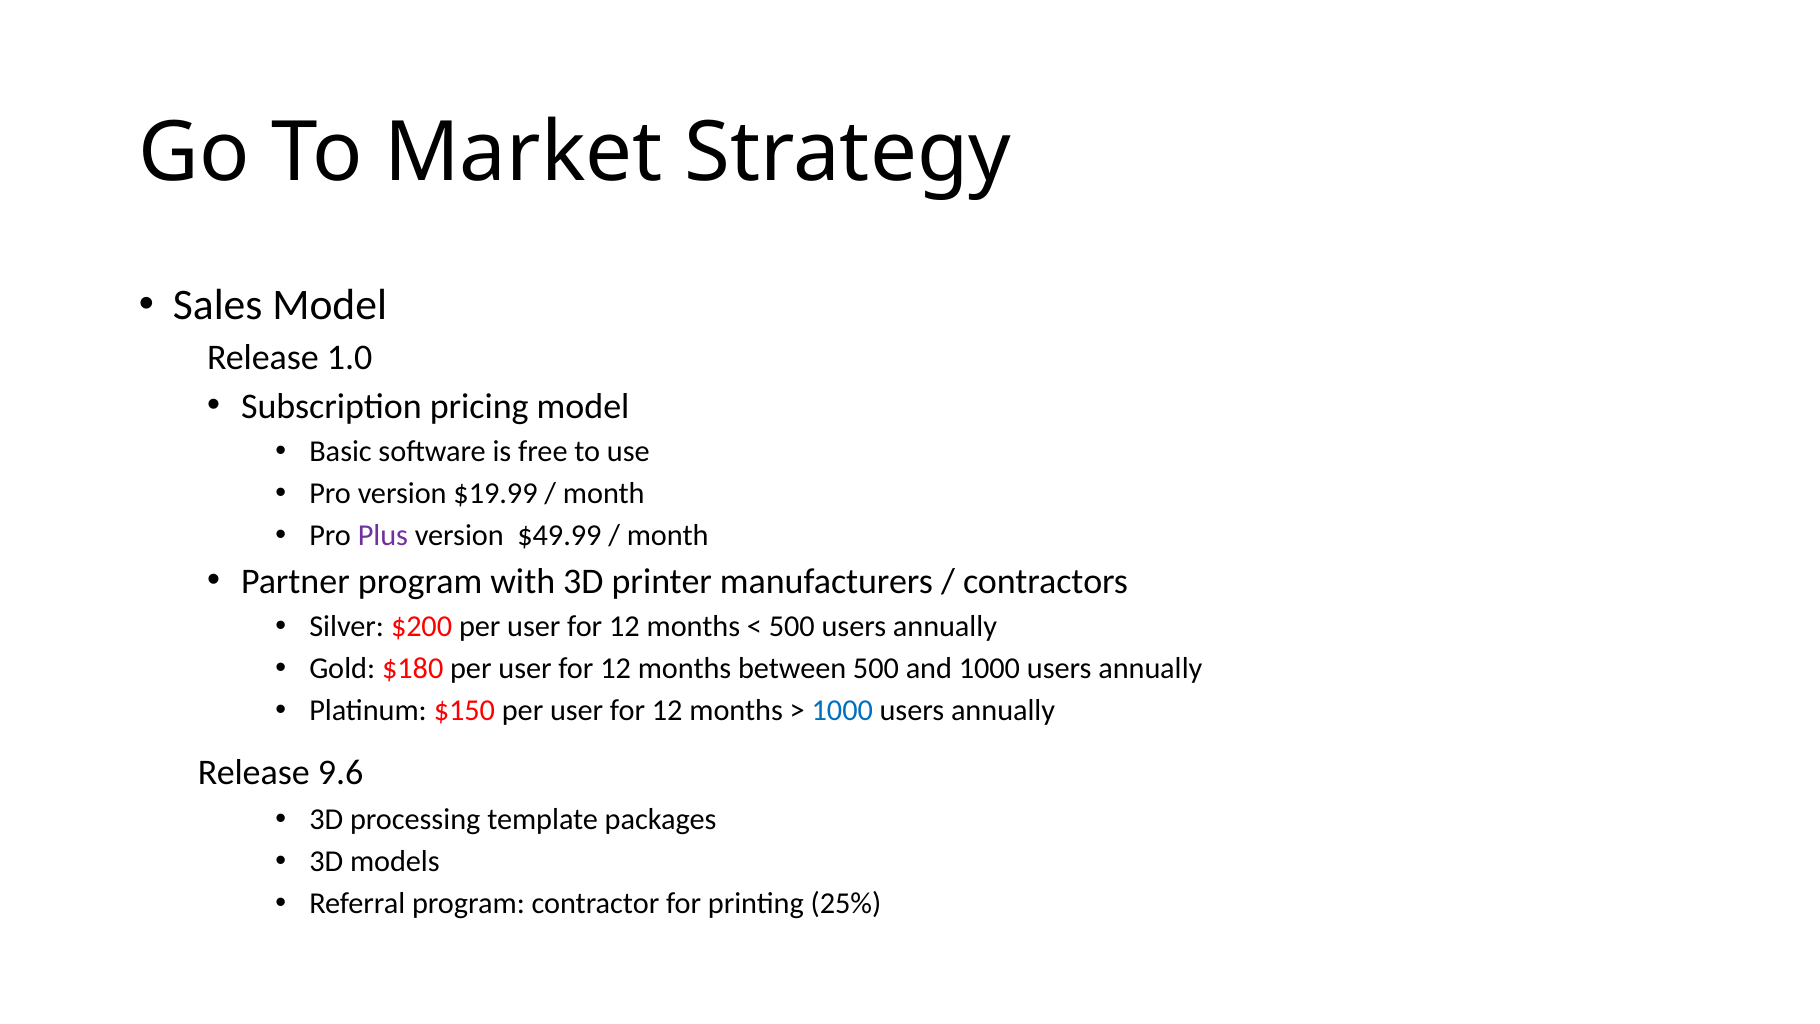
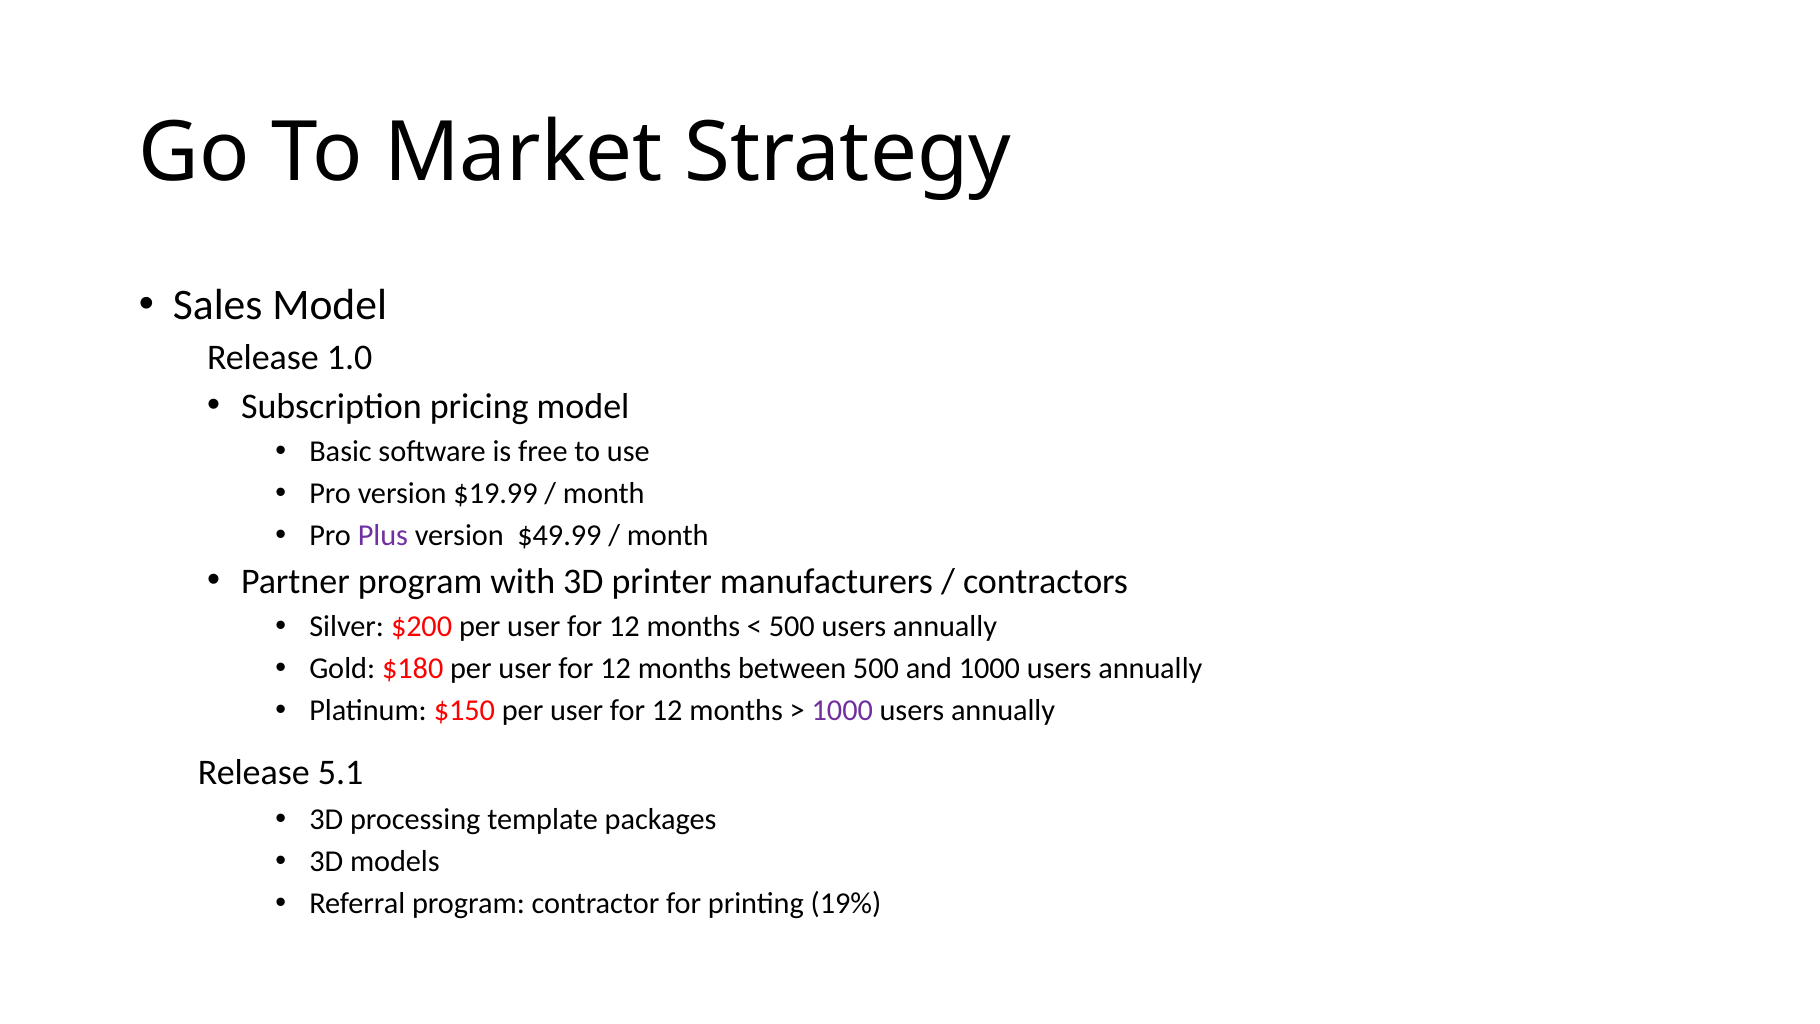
1000 at (842, 711) colour: blue -> purple
9.6: 9.6 -> 5.1
25%: 25% -> 19%
